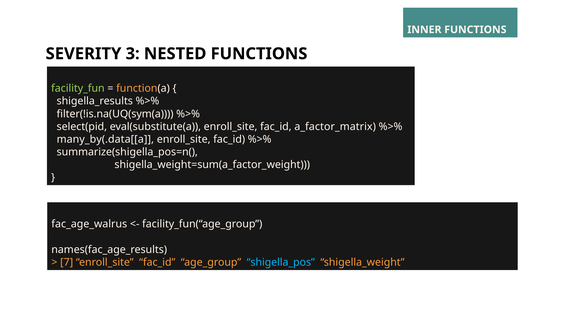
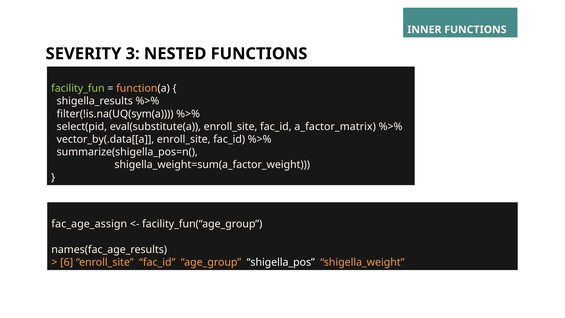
many_by(.data[[a: many_by(.data[[a -> vector_by(.data[[a
fac_age_walrus: fac_age_walrus -> fac_age_assign
7: 7 -> 6
shigella_pos colour: light blue -> white
